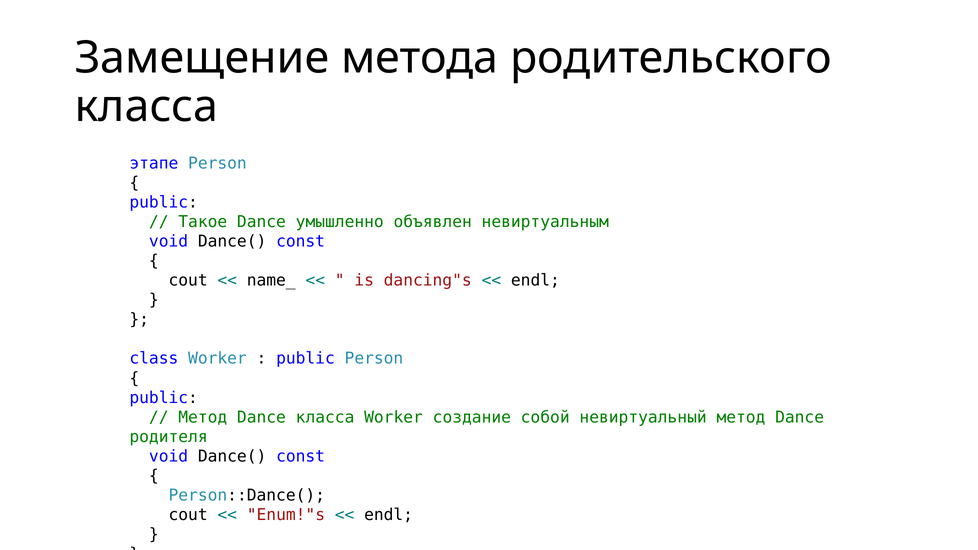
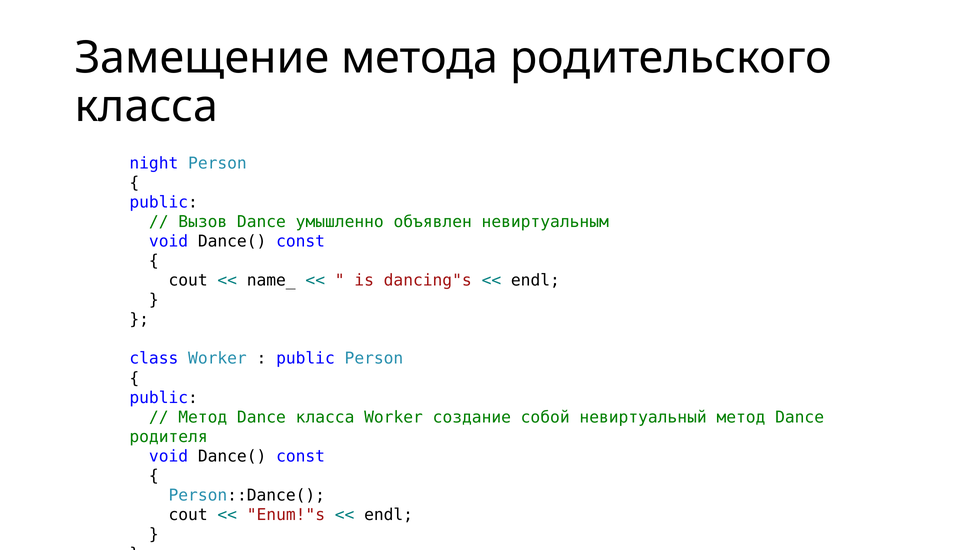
этапе: этапе -> night
Такое: Такое -> Вызов
